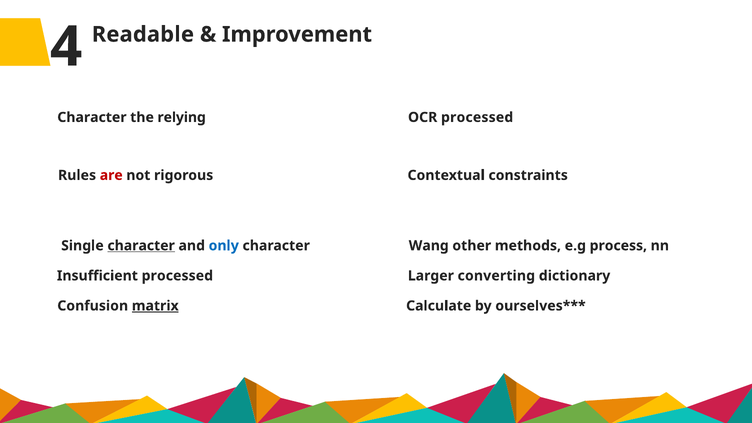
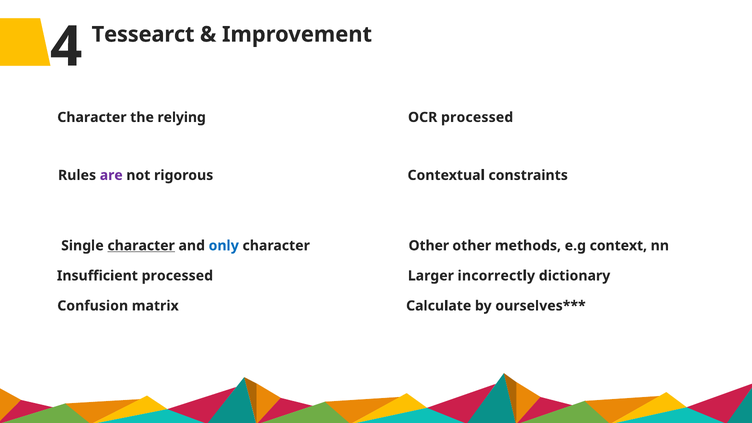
Readable: Readable -> Tessearct
are colour: red -> purple
Wang at (429, 246): Wang -> Other
process: process -> context
converting: converting -> incorrectly
matrix underline: present -> none
